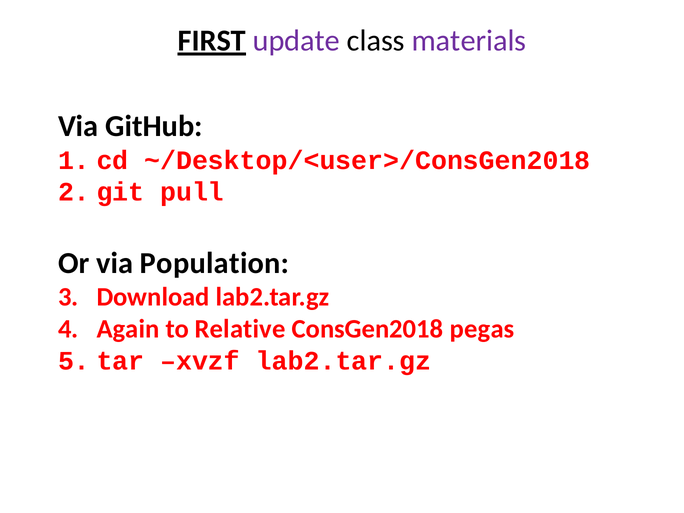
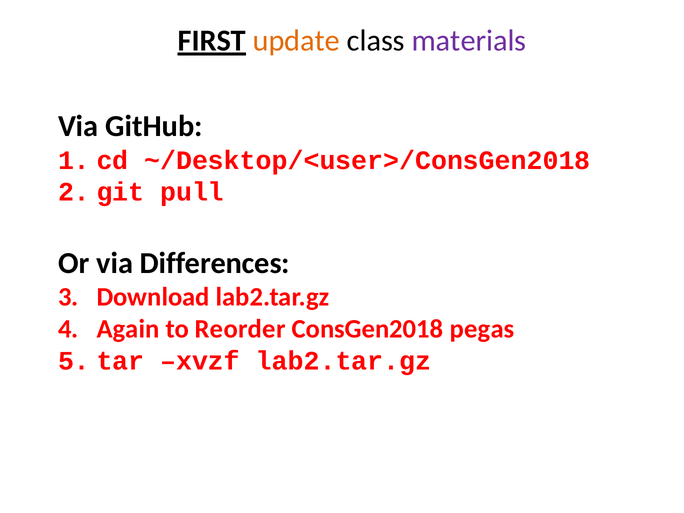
update colour: purple -> orange
Population: Population -> Differences
Relative: Relative -> Reorder
